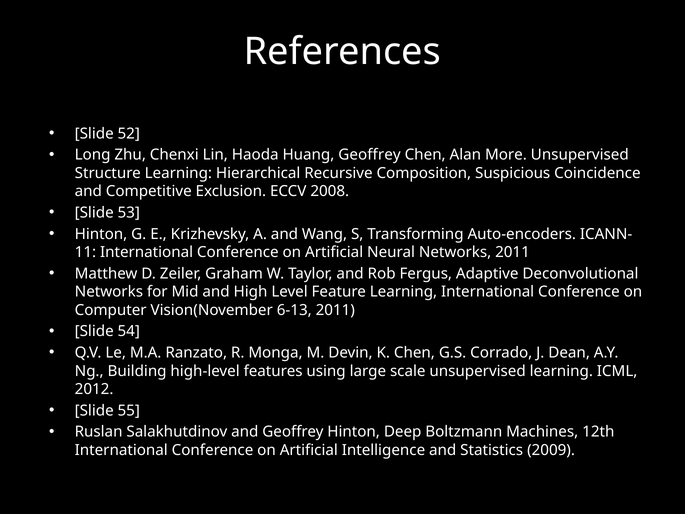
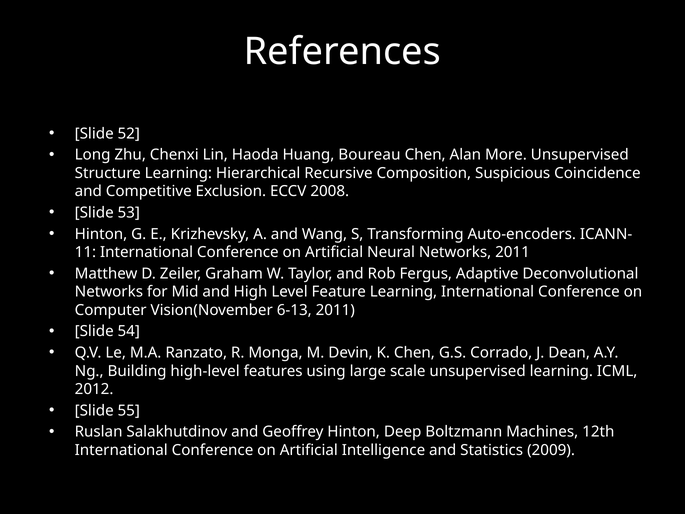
Huang Geoffrey: Geoffrey -> Boureau
